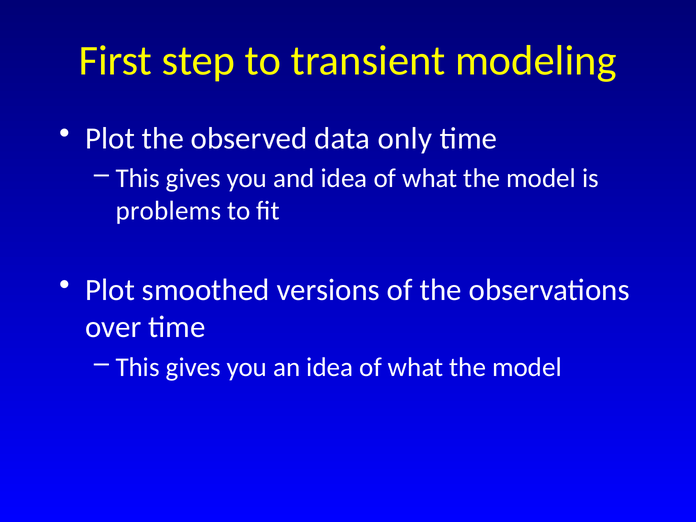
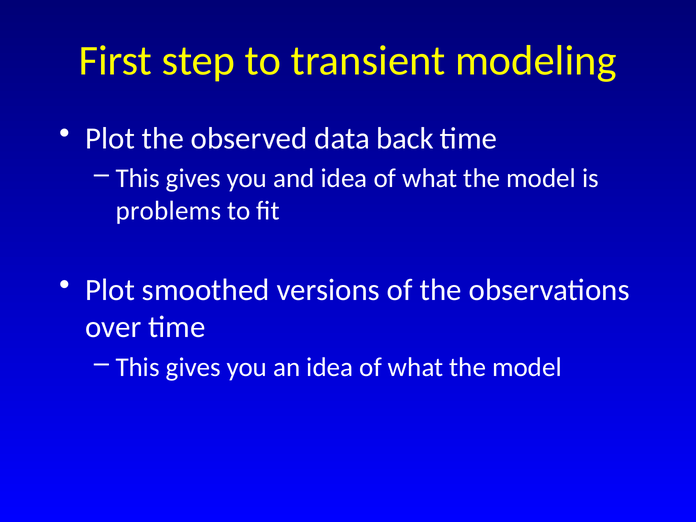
only: only -> back
